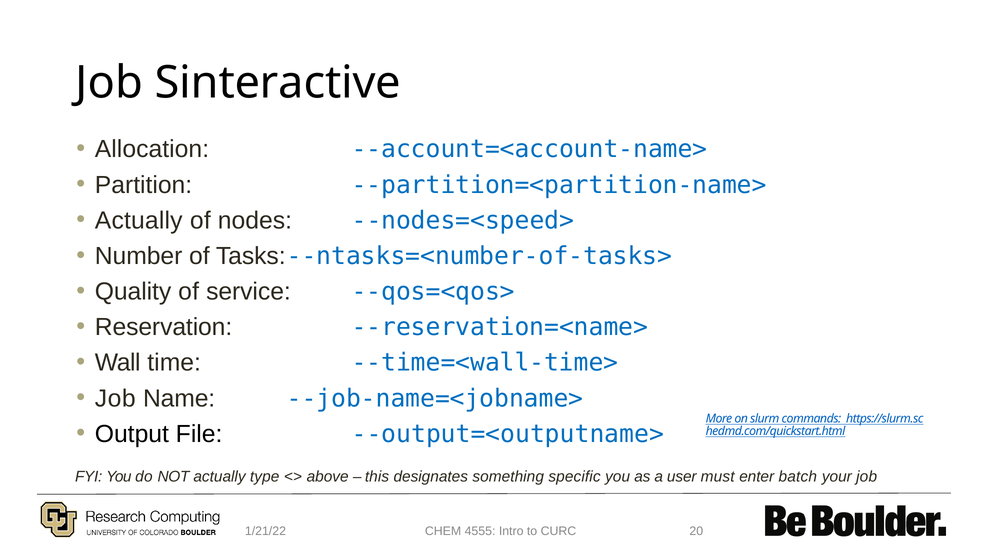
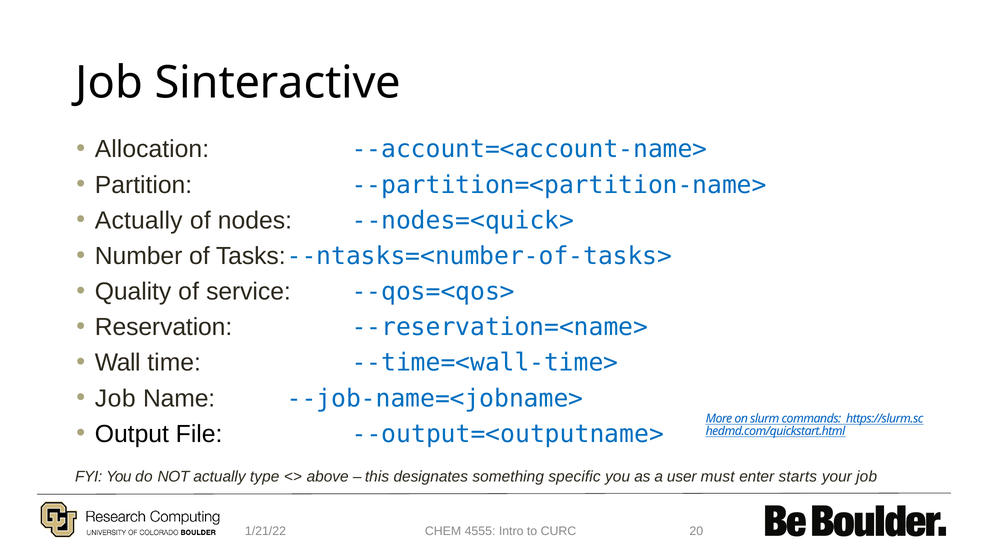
--nodes=<speed>: --nodes=<speed> -> --nodes=<quick>
batch: batch -> starts
